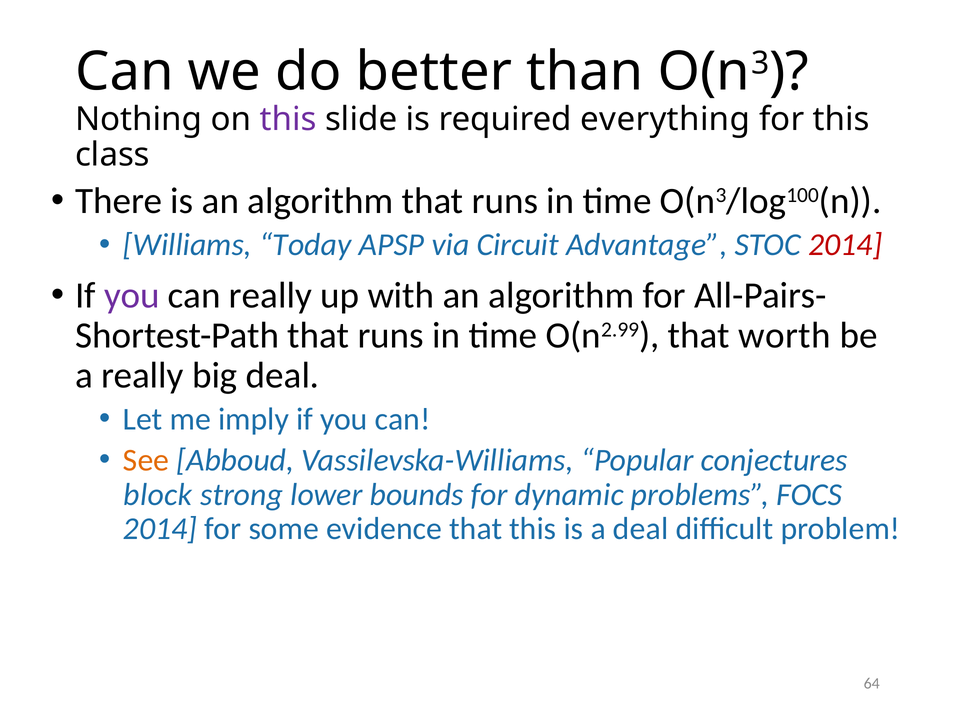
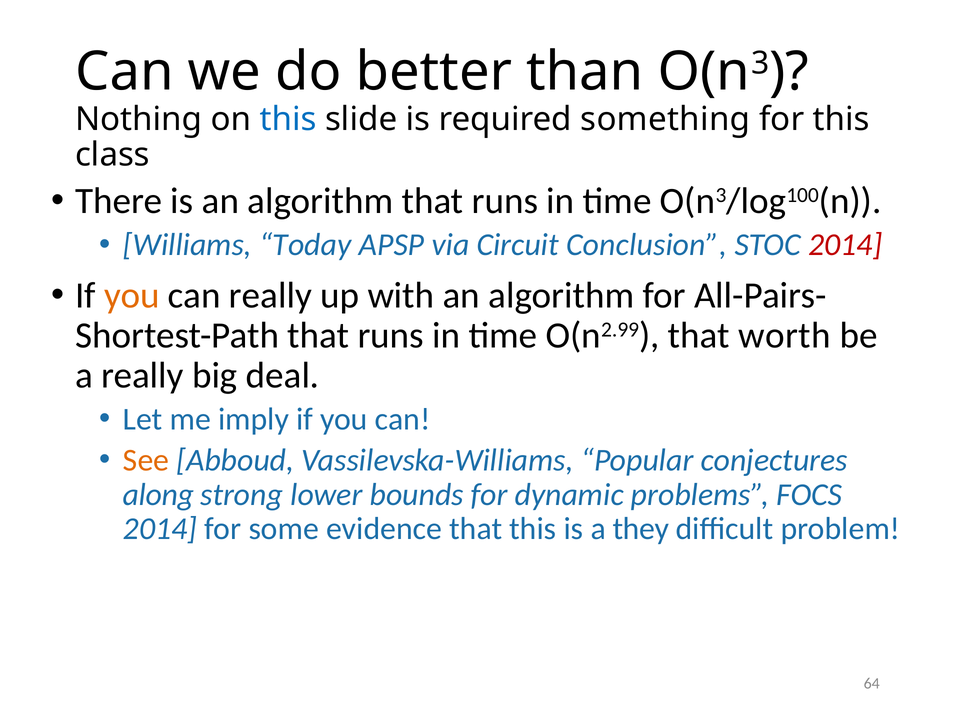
this at (288, 119) colour: purple -> blue
everything: everything -> something
Advantage: Advantage -> Conclusion
you at (132, 295) colour: purple -> orange
block: block -> along
a deal: deal -> they
